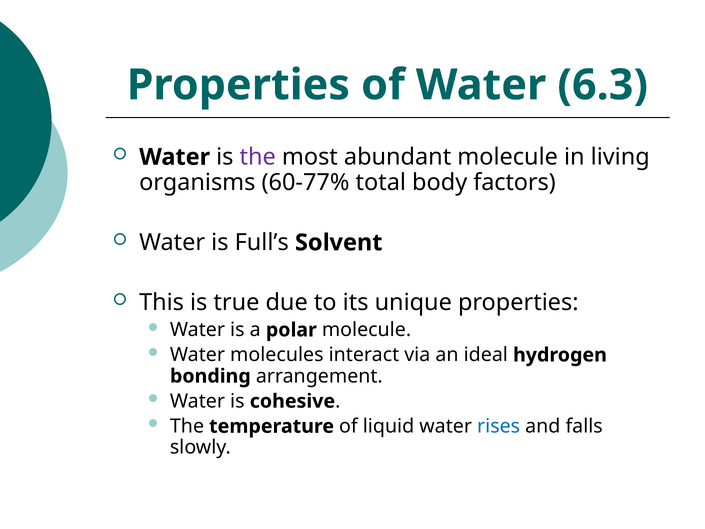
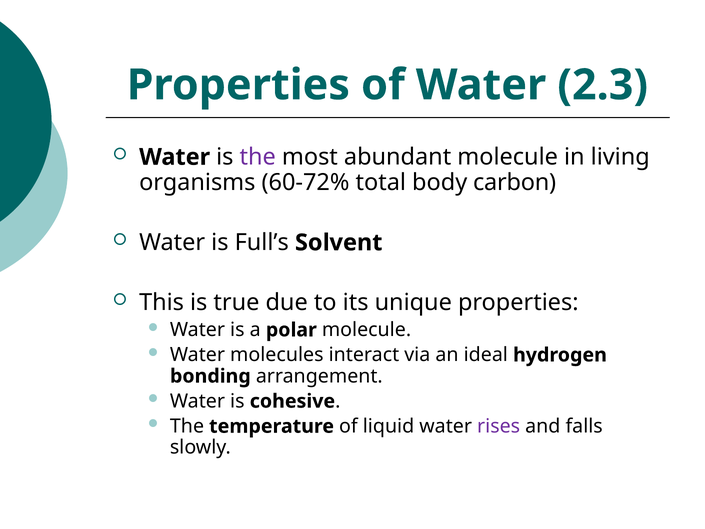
6.3: 6.3 -> 2.3
60-77%: 60-77% -> 60-72%
factors: factors -> carbon
rises colour: blue -> purple
